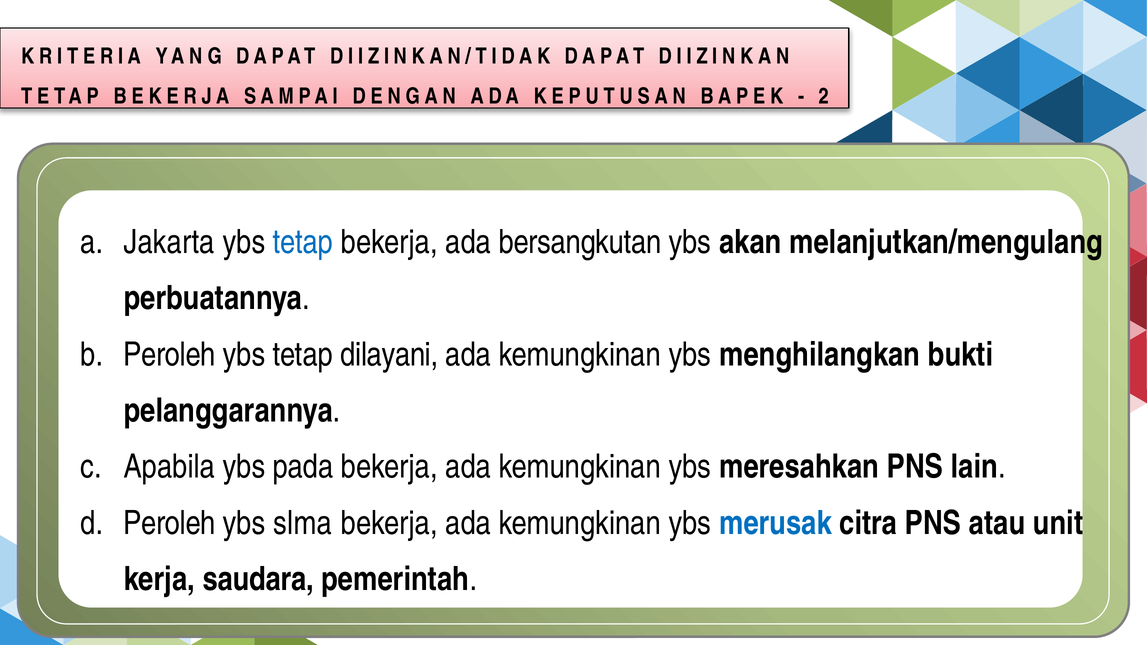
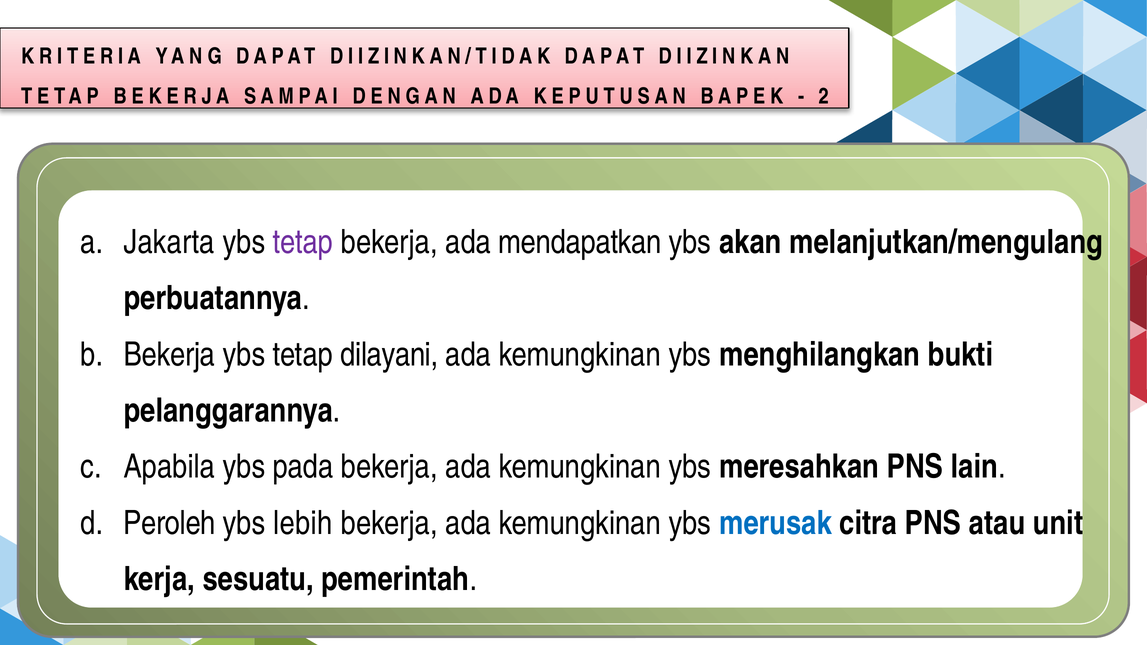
tetap at (303, 242) colour: blue -> purple
bersangkutan: bersangkutan -> mendapatkan
Peroleh at (169, 355): Peroleh -> Bekerja
slma: slma -> lebih
saudara: saudara -> sesuatu
